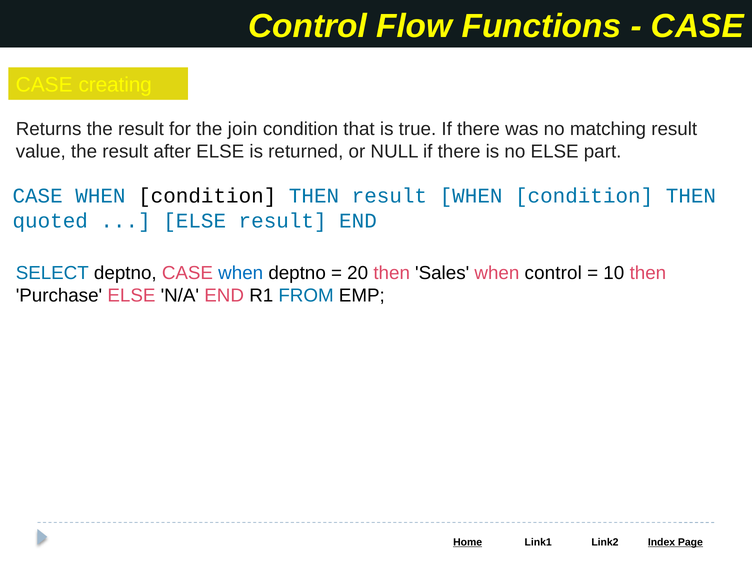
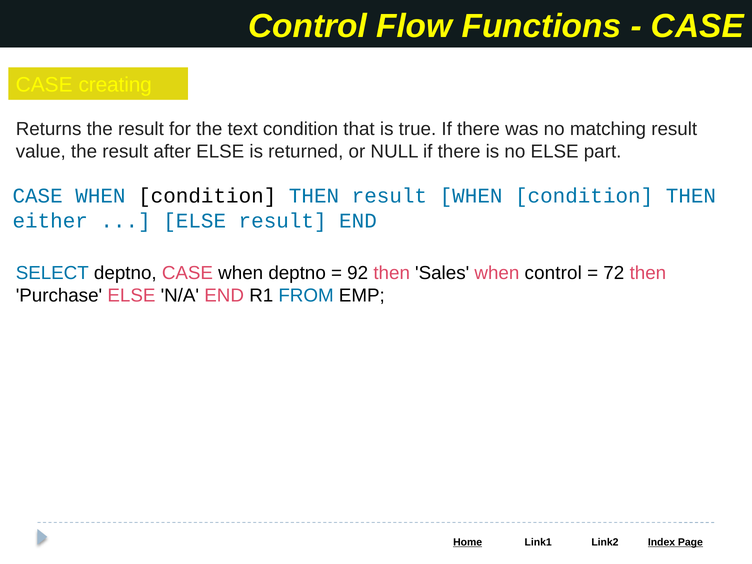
join: join -> text
quoted: quoted -> either
when at (241, 273) colour: blue -> black
20: 20 -> 92
10: 10 -> 72
